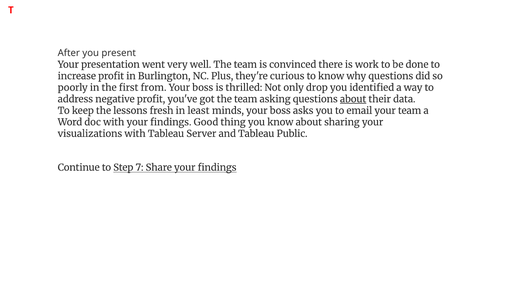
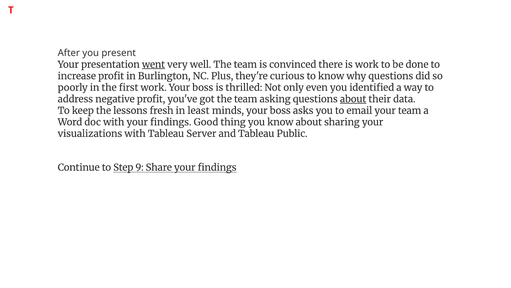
went underline: none -> present
first from: from -> work
drop: drop -> even
7: 7 -> 9
